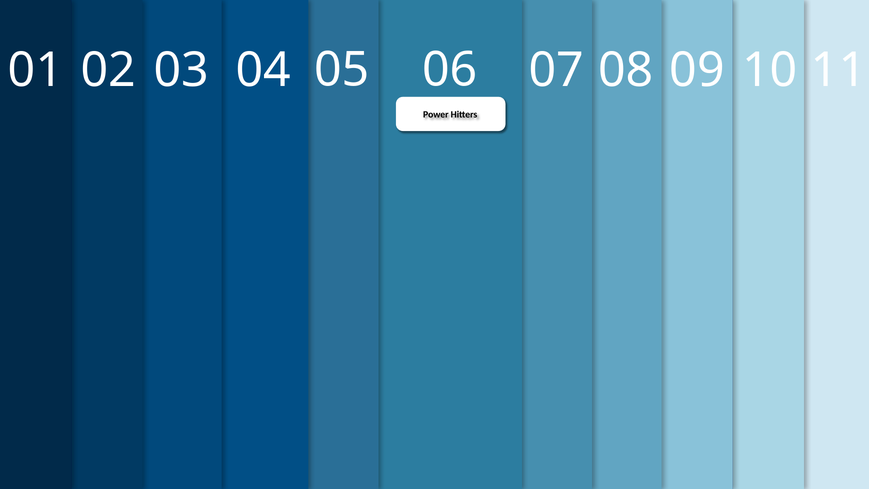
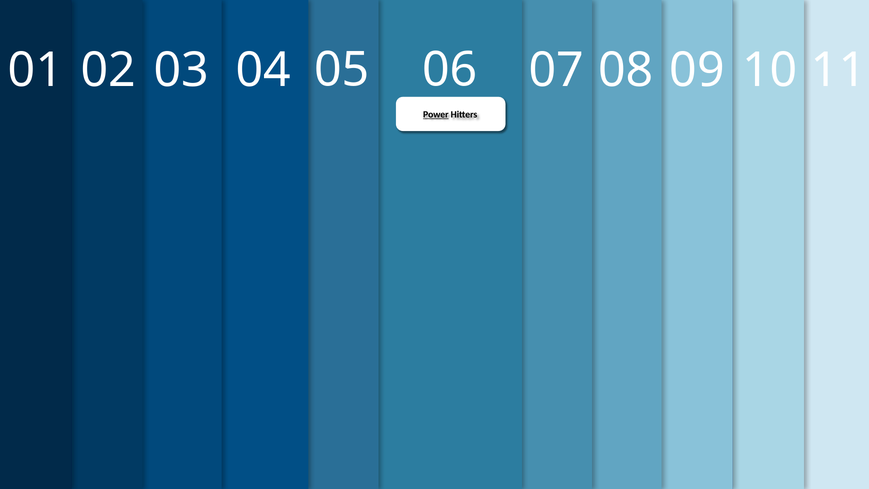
Power underline: none -> present
